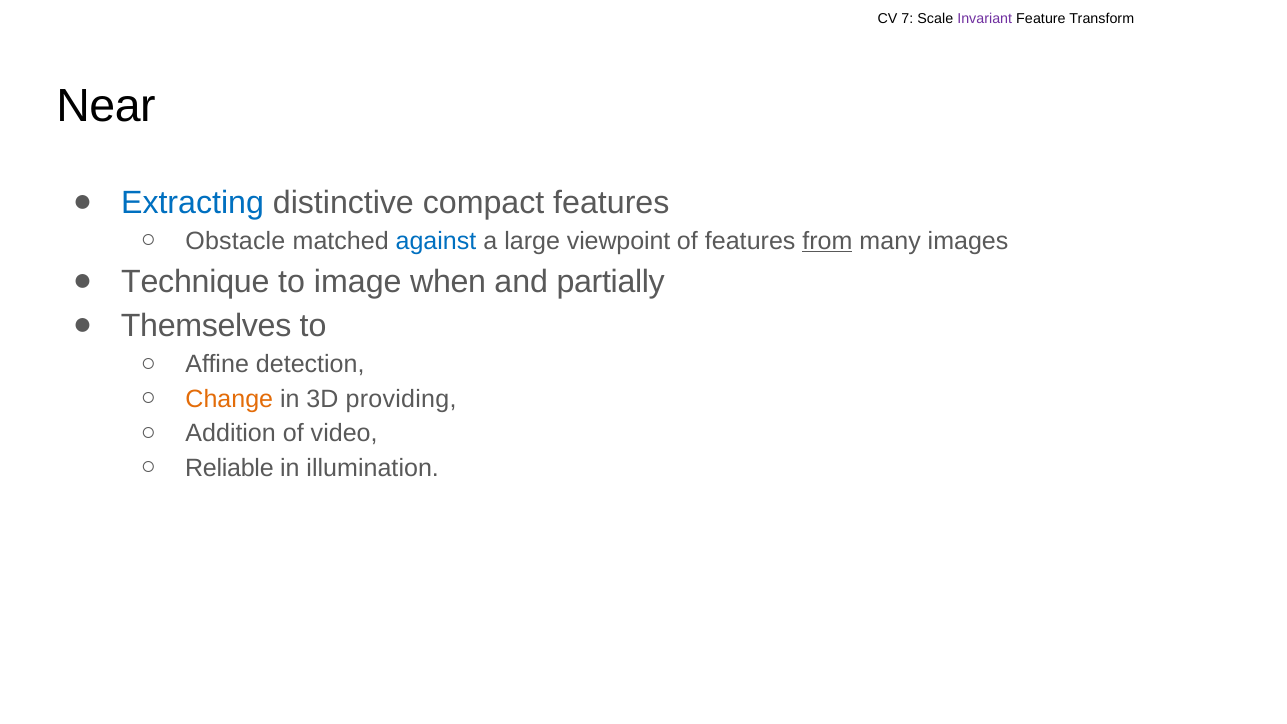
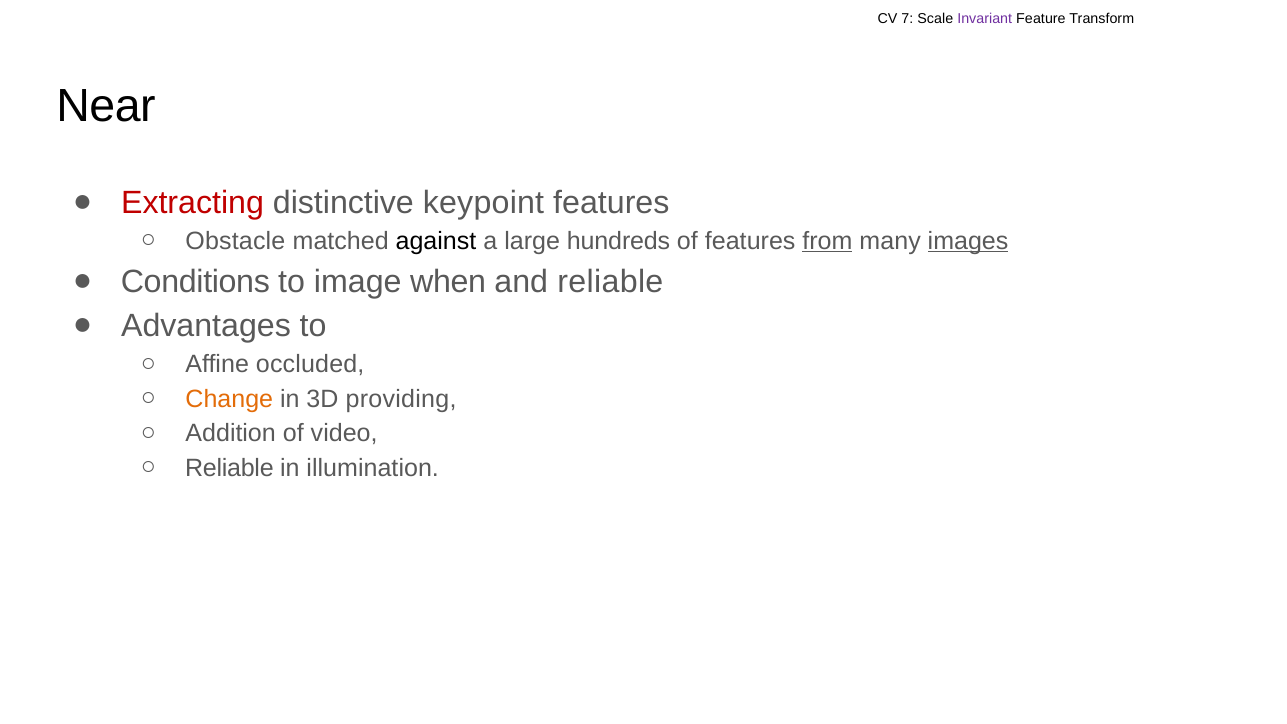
Extracting colour: blue -> red
compact: compact -> keypoint
against colour: blue -> black
viewpoint: viewpoint -> hundreds
images underline: none -> present
Technique: Technique -> Conditions
and partially: partially -> reliable
Themselves: Themselves -> Advantages
detection: detection -> occluded
